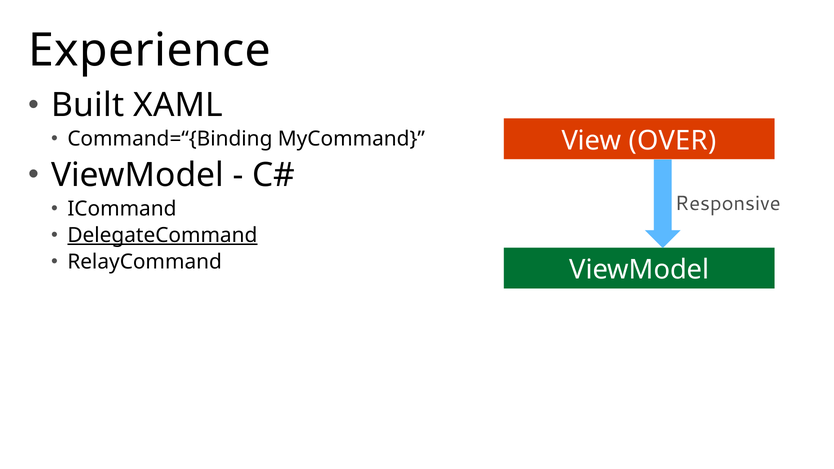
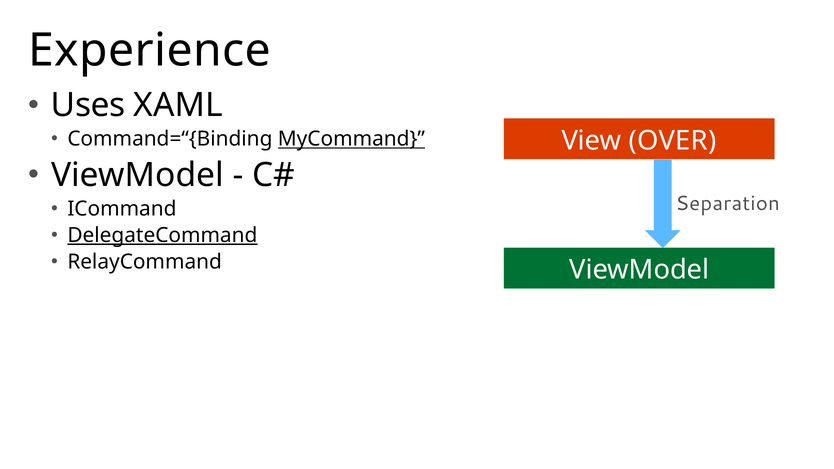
Built: Built -> Uses
MyCommand underline: none -> present
Responsive: Responsive -> Separation
